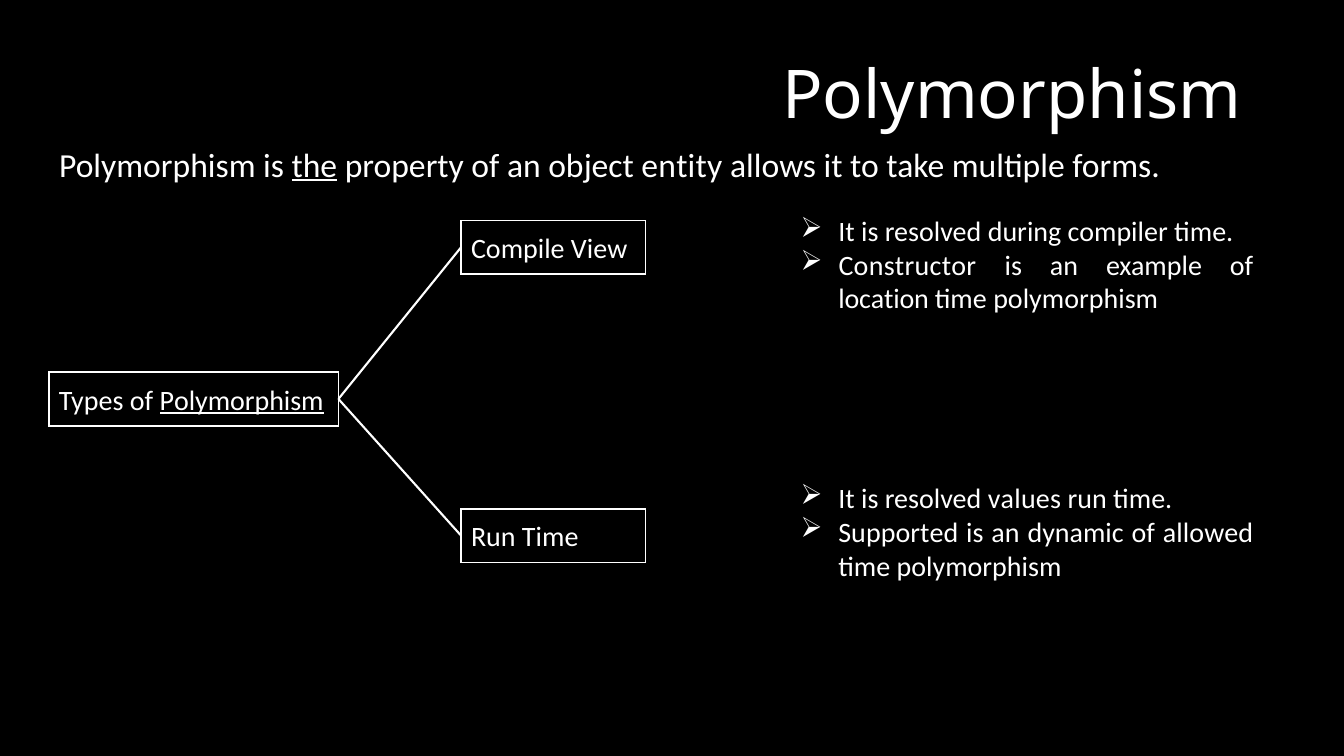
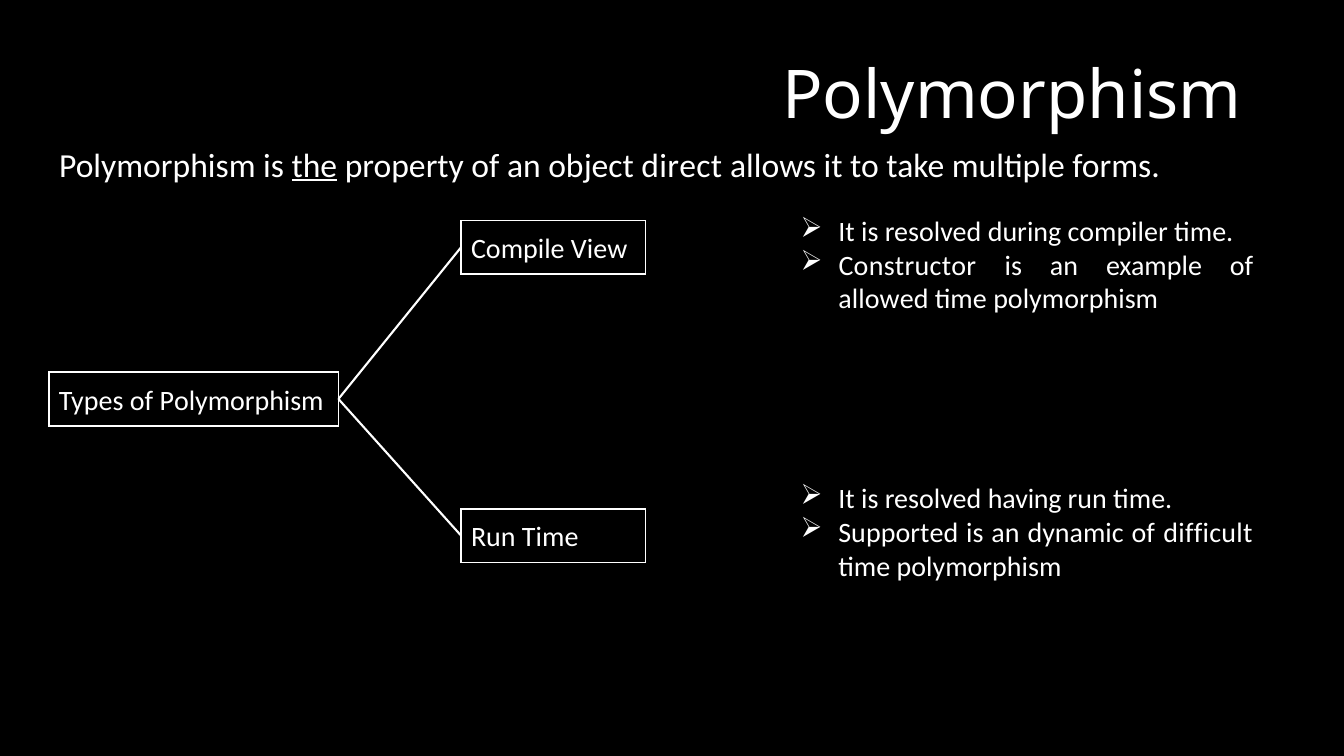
entity: entity -> direct
location: location -> allowed
Polymorphism at (242, 401) underline: present -> none
values: values -> having
allowed: allowed -> difficult
